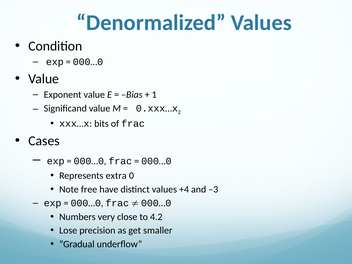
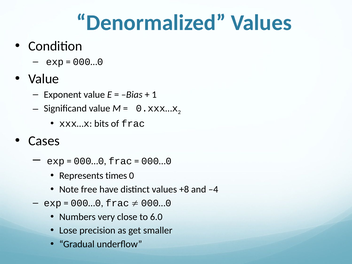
extra: extra -> times
+4: +4 -> +8
–3: –3 -> –4
4.2: 4.2 -> 6.0
